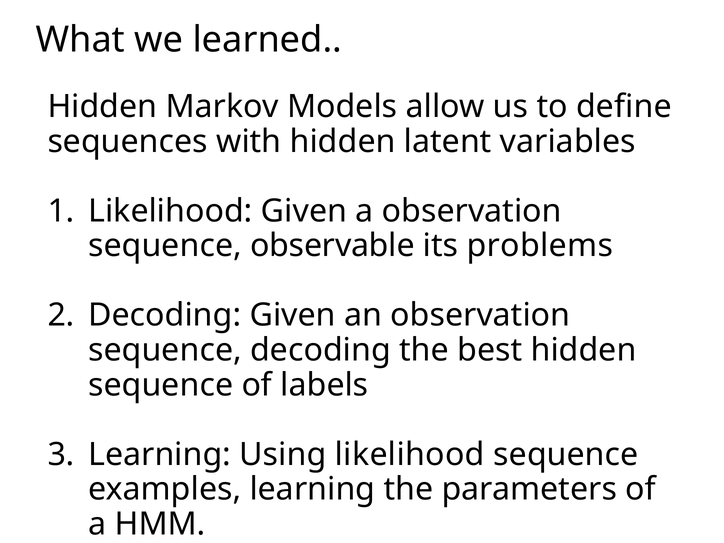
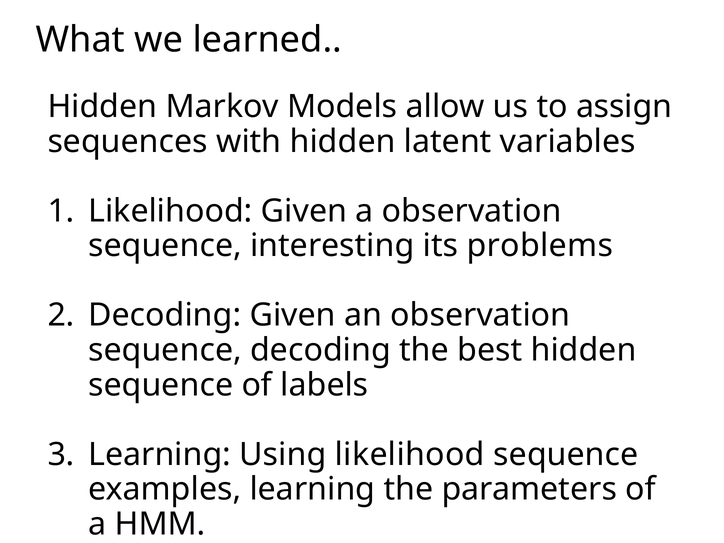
define: define -> assign
observable: observable -> interesting
